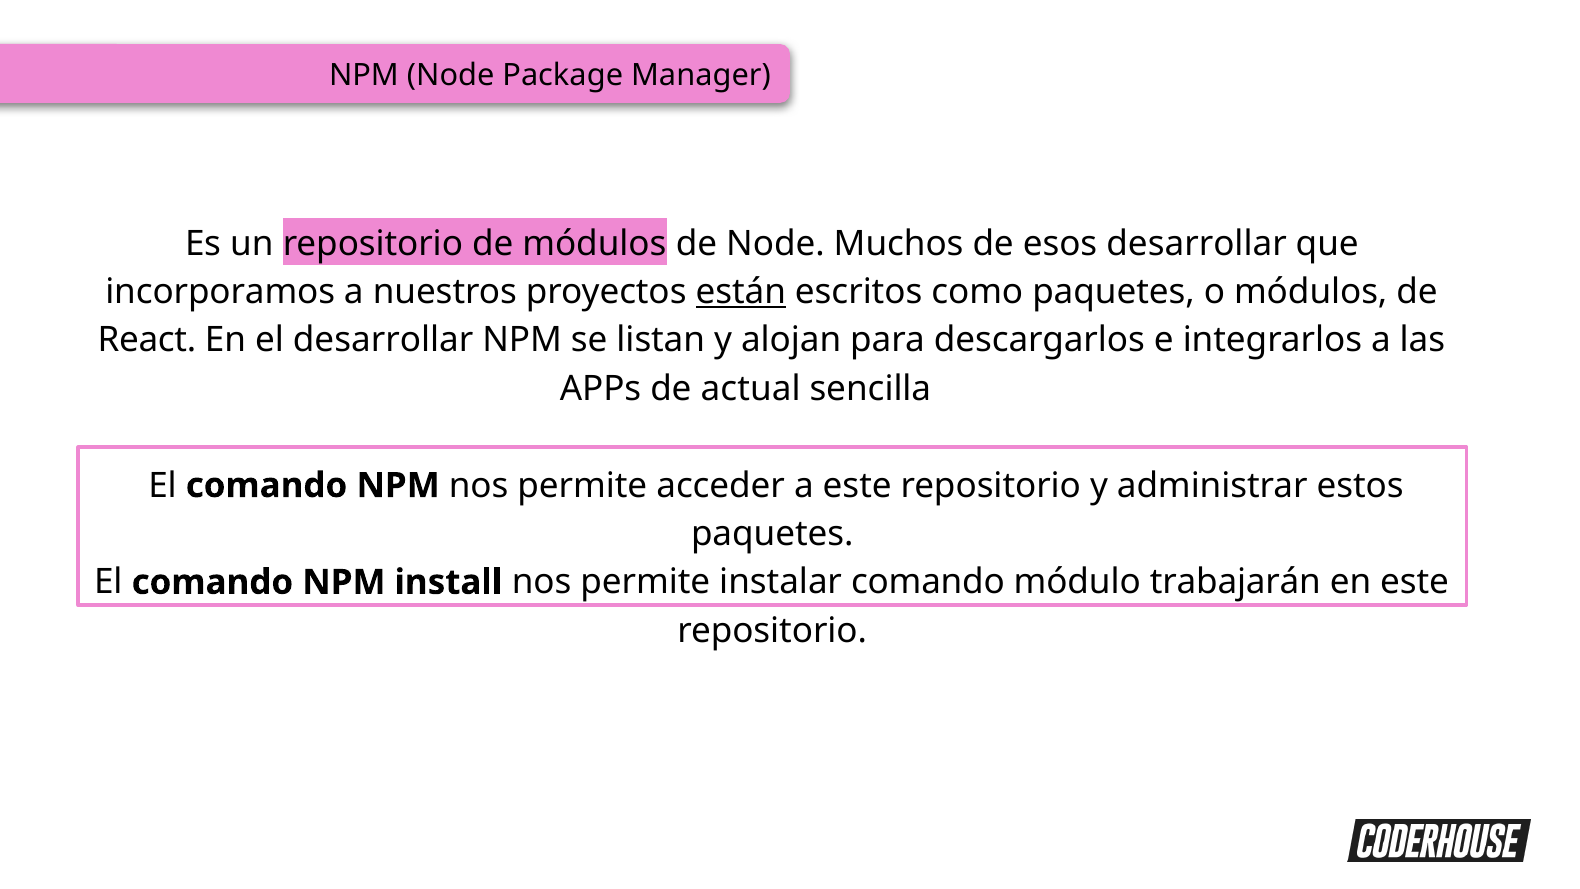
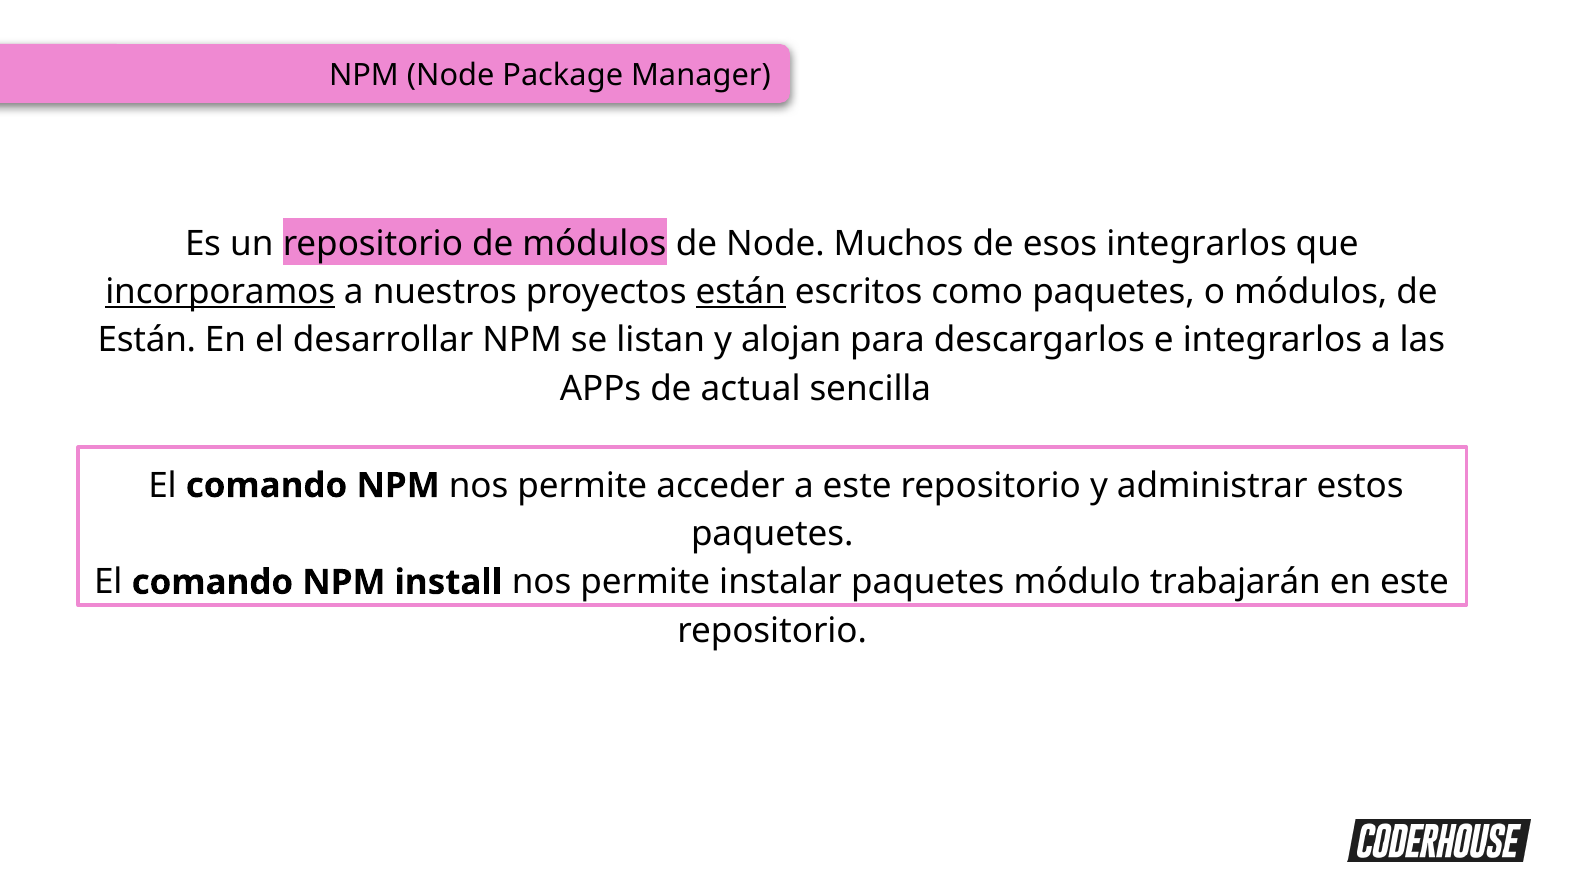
esos desarrollar: desarrollar -> integrarlos
incorporamos underline: none -> present
React at (147, 340): React -> Están
instalar comando: comando -> paquetes
